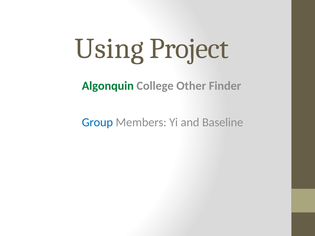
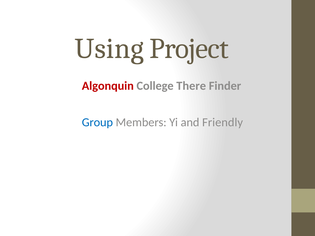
Algonquin colour: green -> red
Other: Other -> There
Baseline: Baseline -> Friendly
